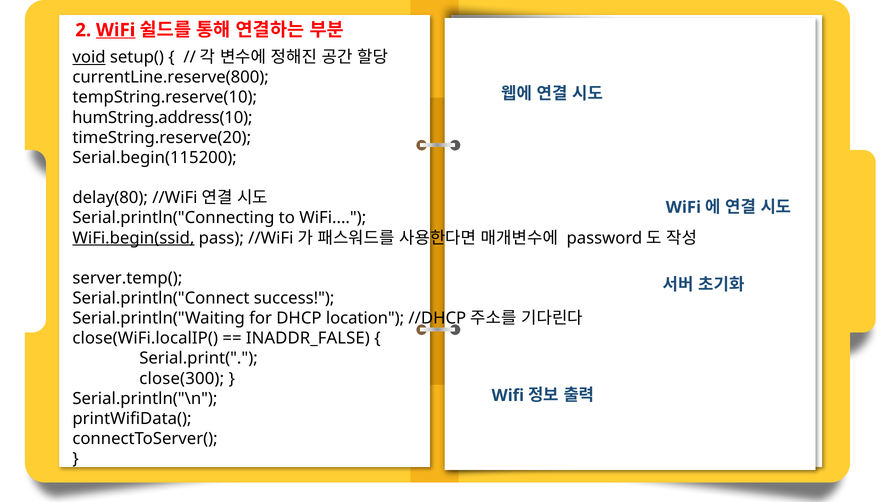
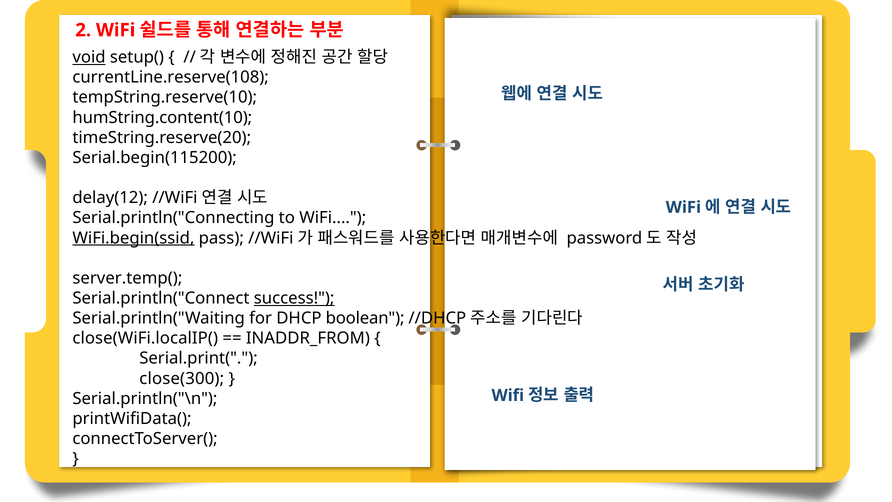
WiFi at (116, 30) underline: present -> none
currentLine.reserve(800: currentLine.reserve(800 -> currentLine.reserve(108
humString.address(10: humString.address(10 -> humString.content(10
delay(80: delay(80 -> delay(12
success underline: none -> present
location: location -> boolean
INADDR_FALSE: INADDR_FALSE -> INADDR_FROM
